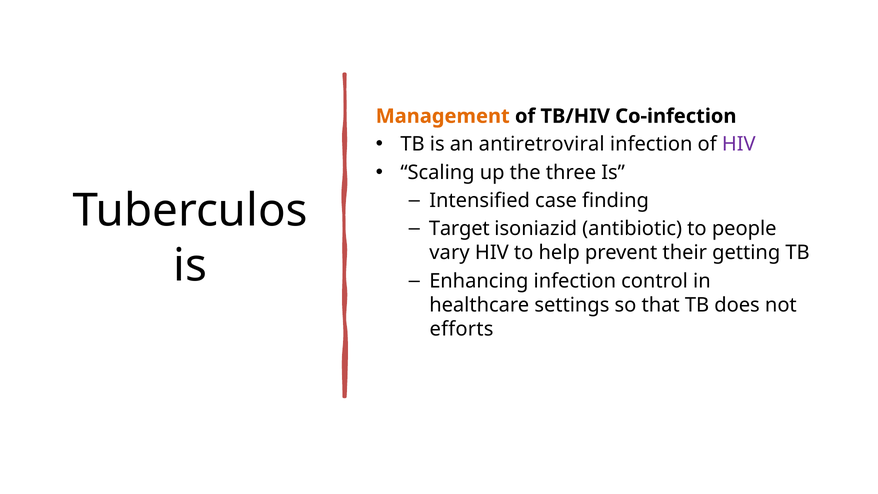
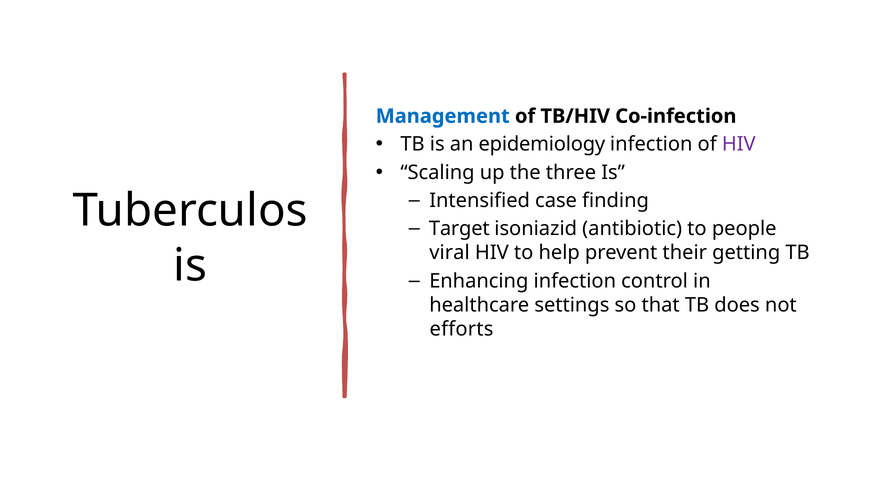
Management colour: orange -> blue
antiretroviral: antiretroviral -> epidemiology
vary: vary -> viral
